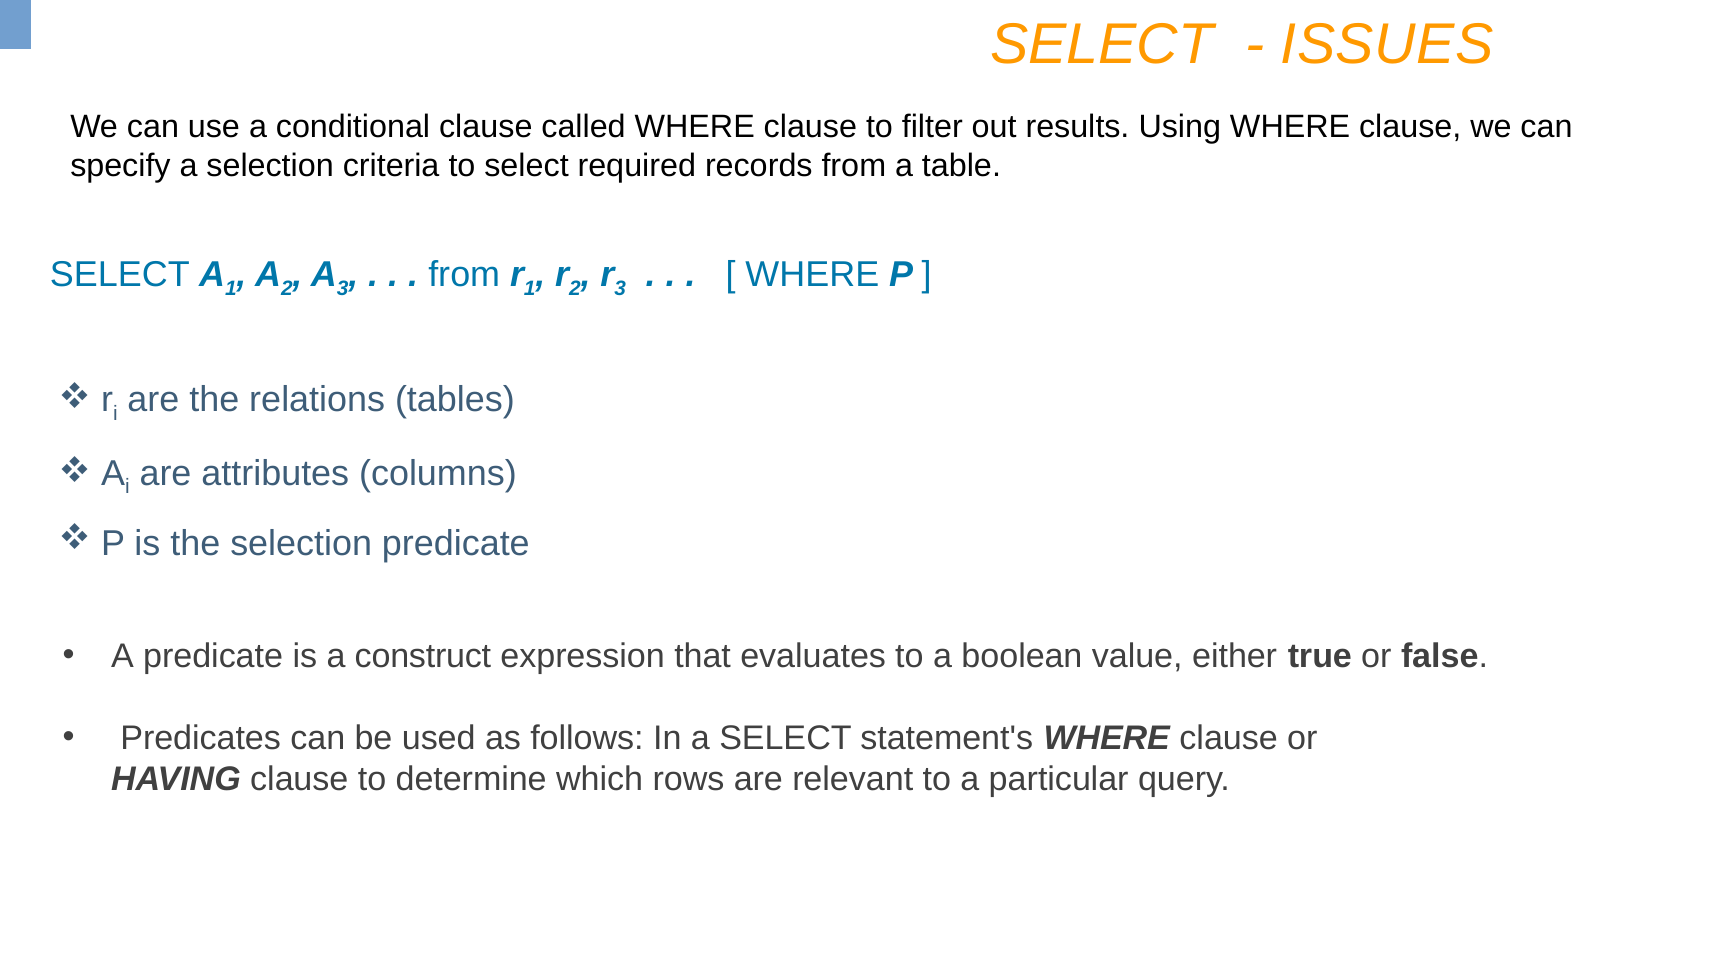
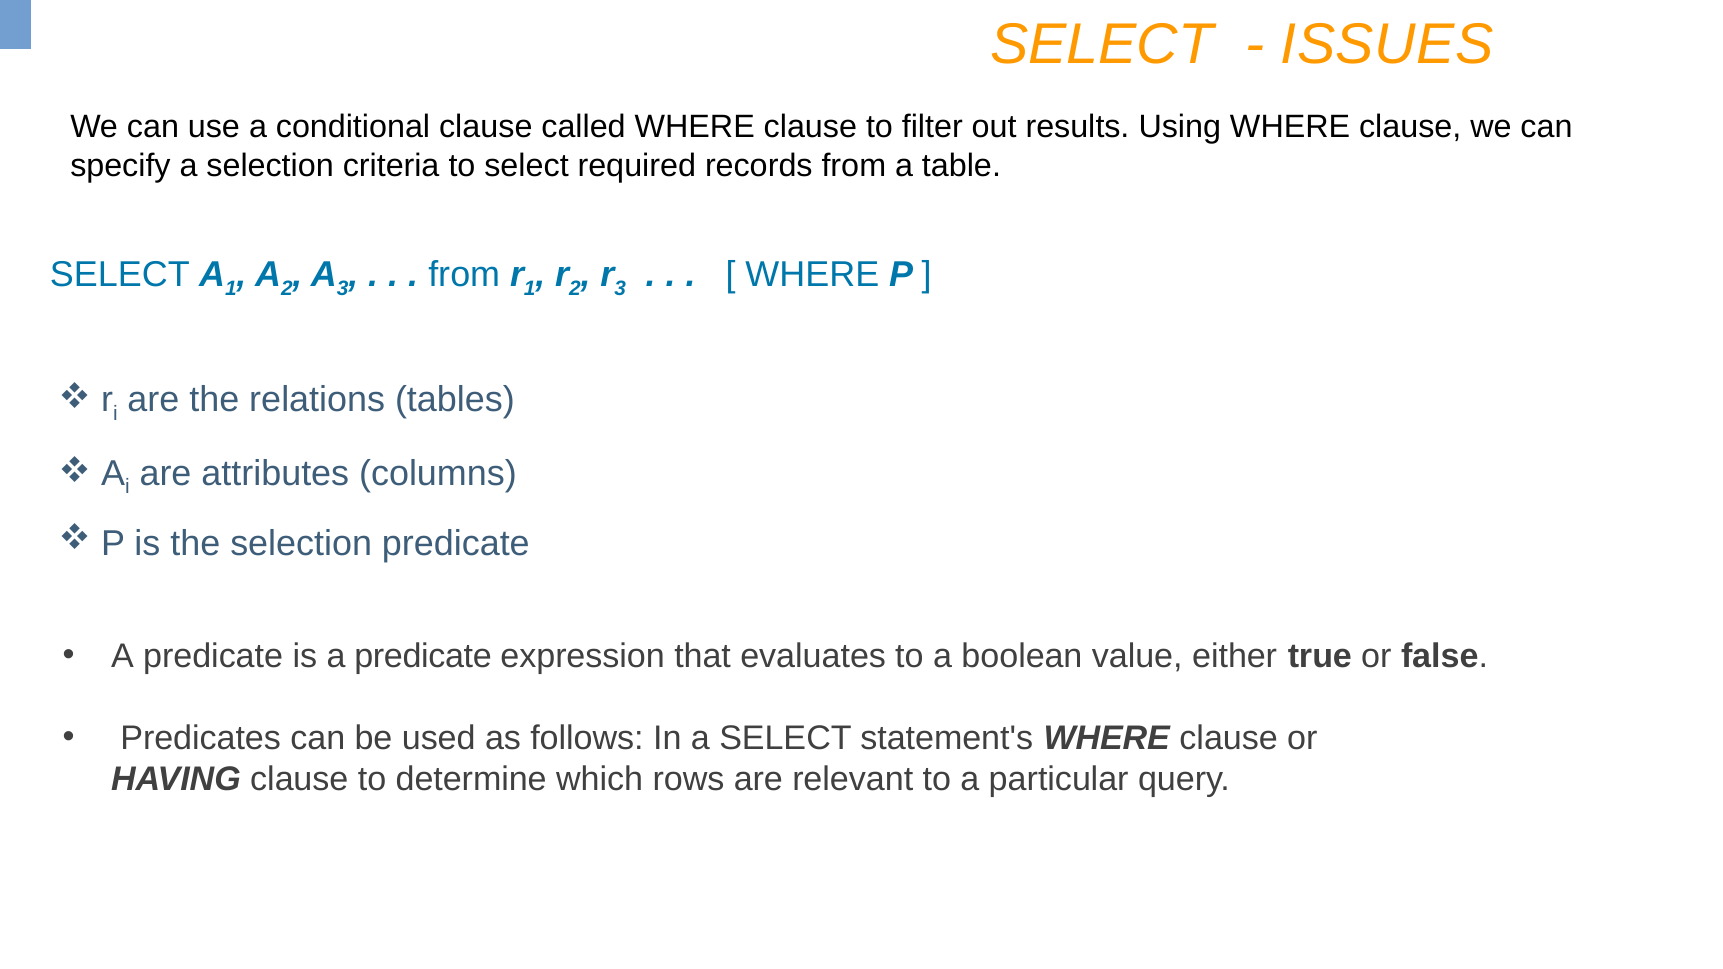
is a construct: construct -> predicate
